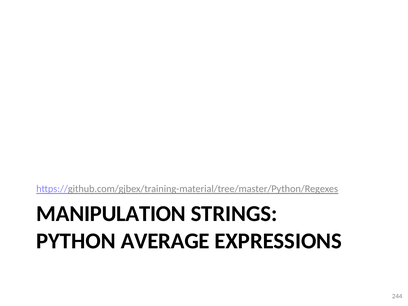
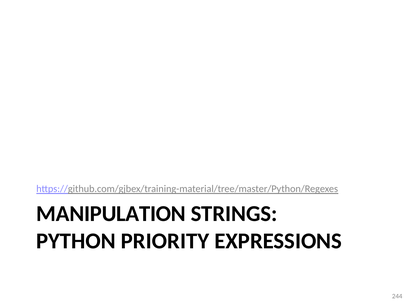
AVERAGE: AVERAGE -> PRIORITY
